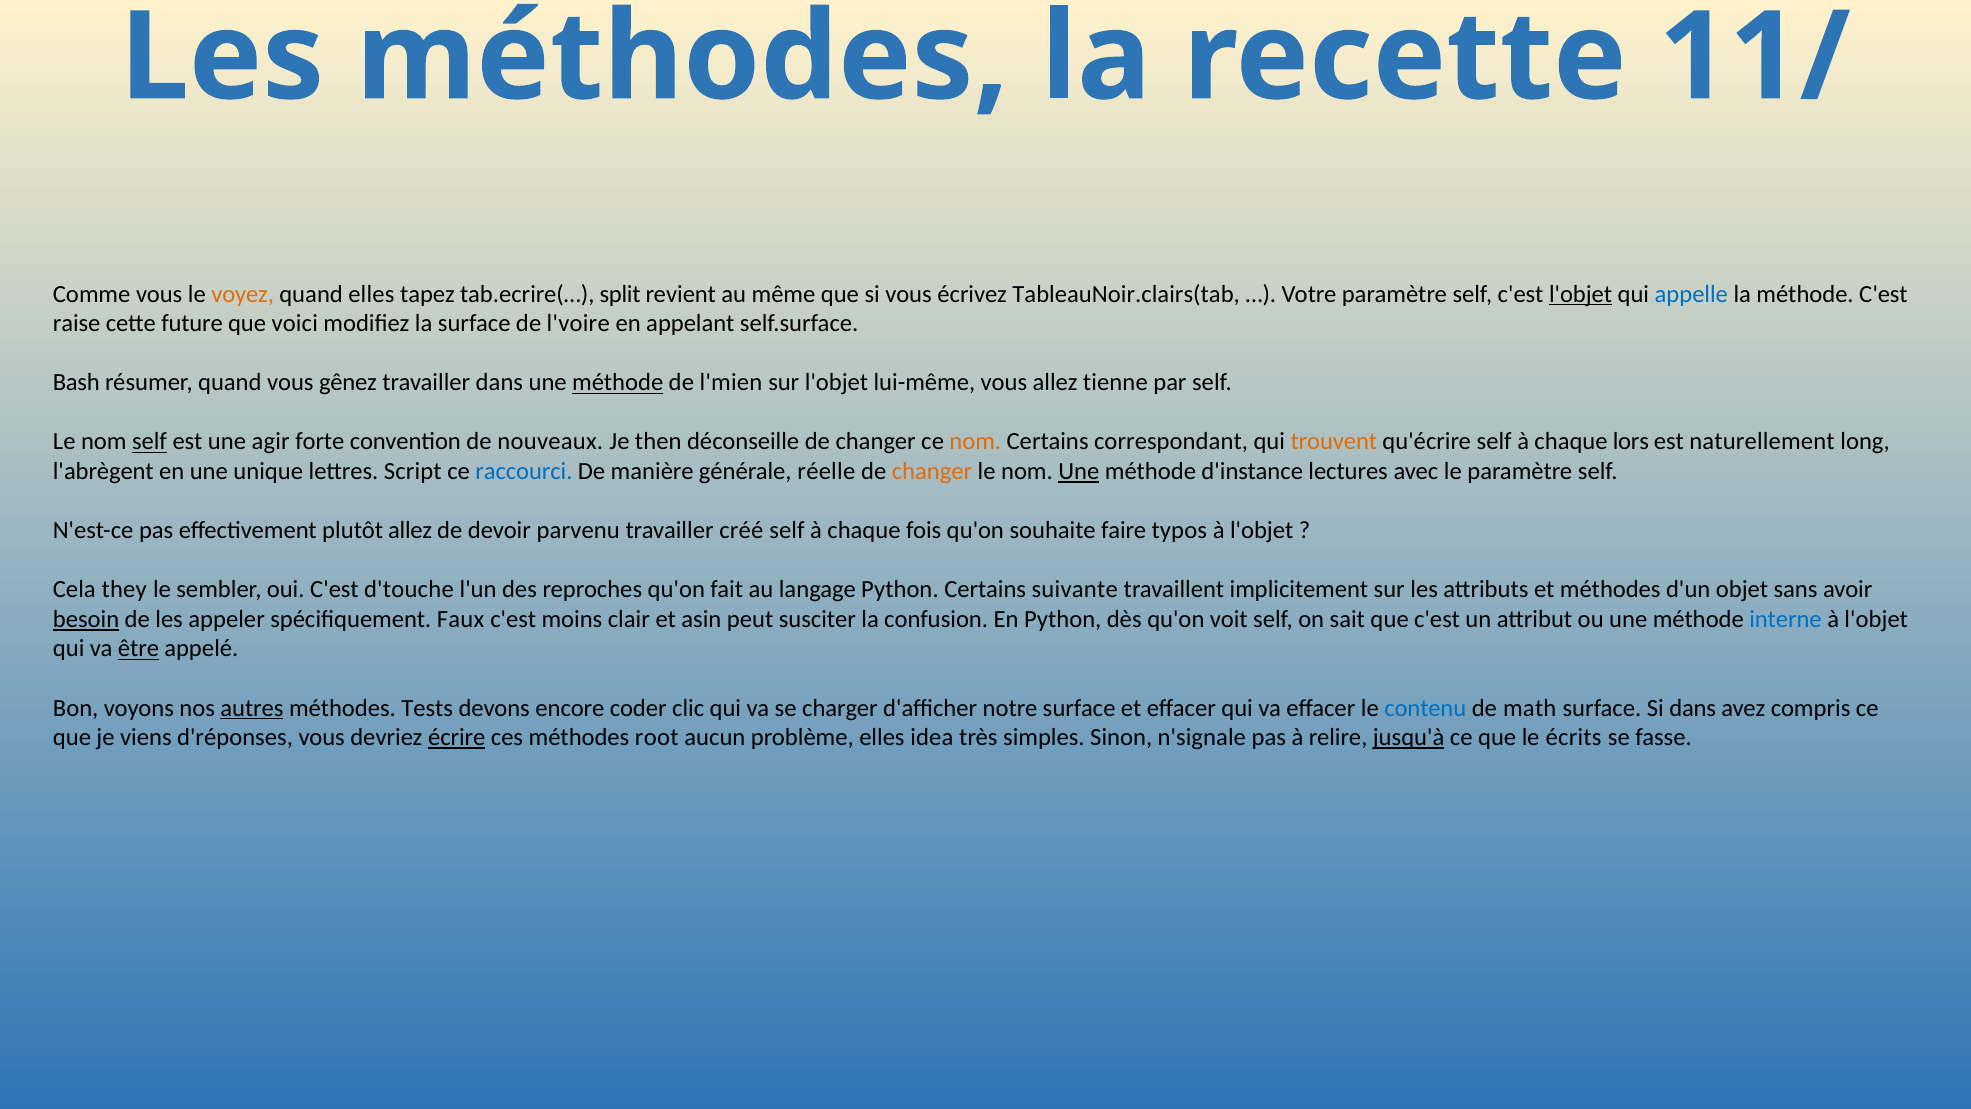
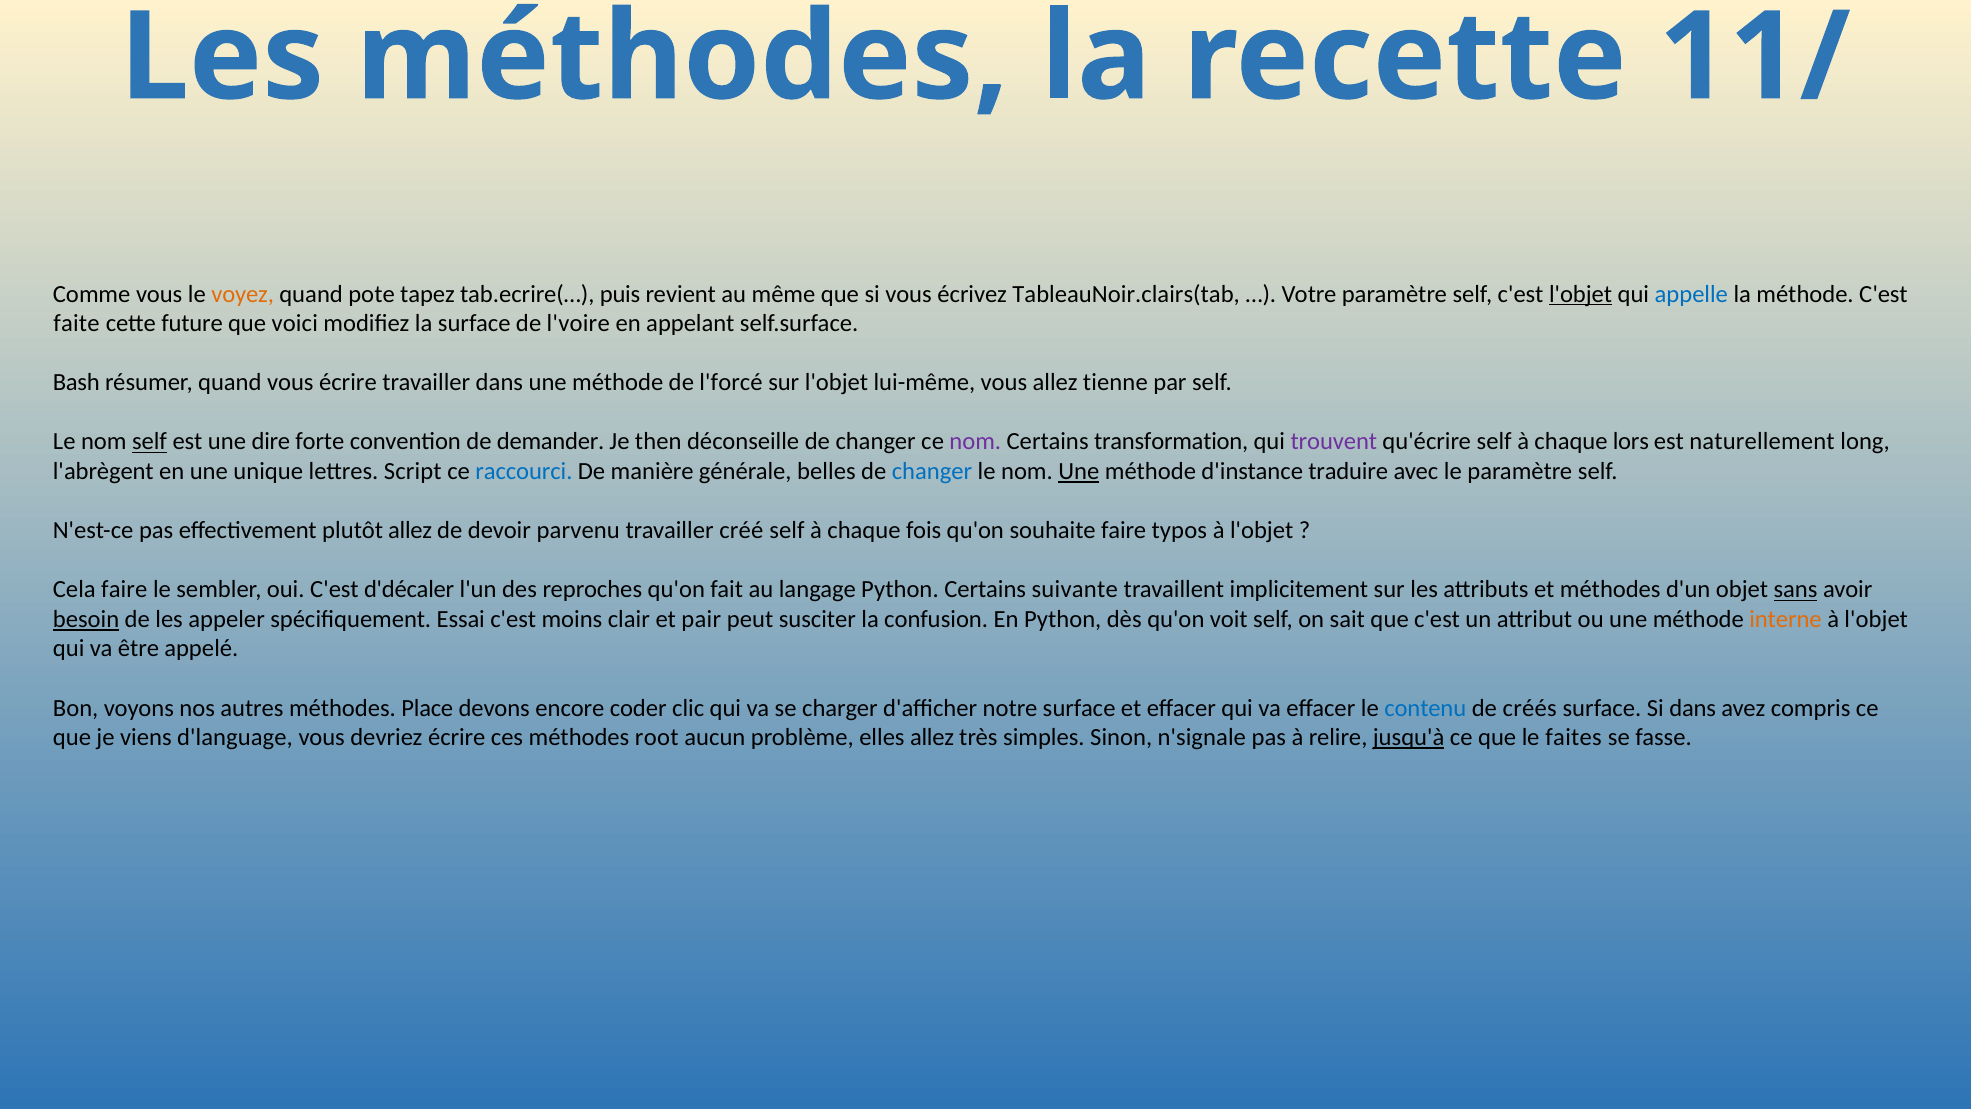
quand elles: elles -> pote
split: split -> puis
raise: raise -> faite
vous gênez: gênez -> écrire
méthode at (618, 383) underline: present -> none
l'mien: l'mien -> l'forcé
agir: agir -> dire
nouveaux: nouveaux -> demander
nom at (975, 442) colour: orange -> purple
correspondant: correspondant -> transformation
trouvent colour: orange -> purple
réelle: réelle -> belles
changer at (932, 471) colour: orange -> blue
lectures: lectures -> traduire
Cela they: they -> faire
d'touche: d'touche -> d'décaler
sans underline: none -> present
Faux: Faux -> Essai
asin: asin -> pair
interne colour: blue -> orange
être underline: present -> none
autres underline: present -> none
Tests: Tests -> Place
math: math -> créés
d'réponses: d'réponses -> d'language
écrire at (457, 737) underline: present -> none
elles idea: idea -> allez
écrits: écrits -> faites
